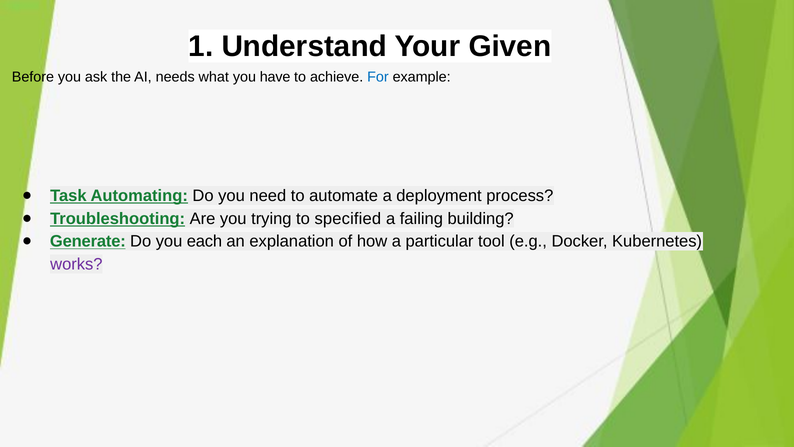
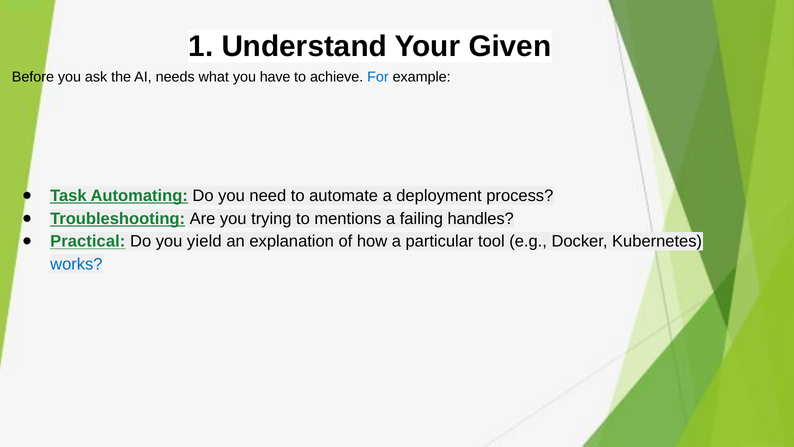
specified: specified -> mentions
building: building -> handles
Generate: Generate -> Practical
each: each -> yield
works colour: purple -> blue
